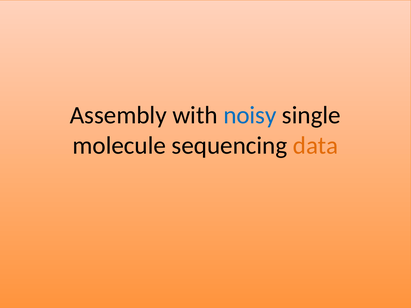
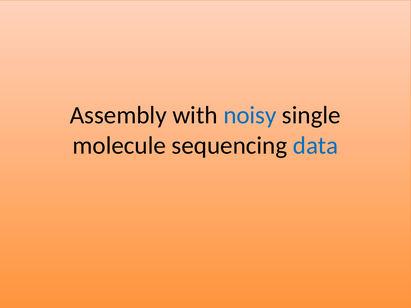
data colour: orange -> blue
